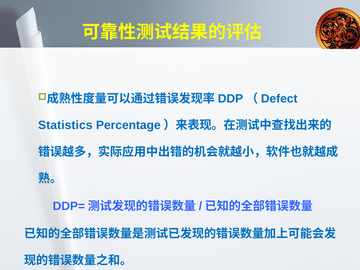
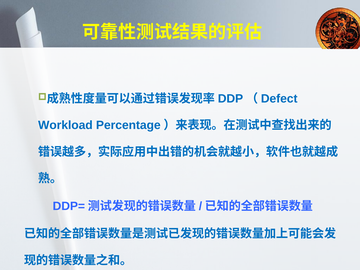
Statistics: Statistics -> Workload
